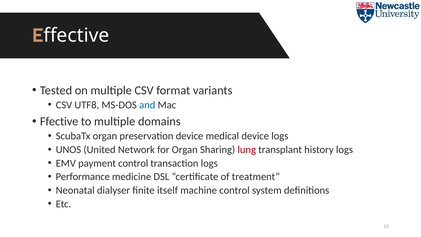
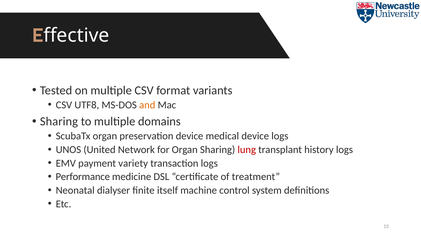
and colour: blue -> orange
Ffective at (59, 122): Ffective -> Sharing
payment control: control -> variety
